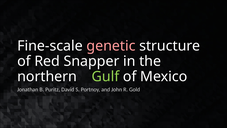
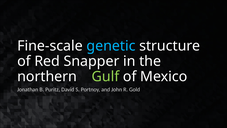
genetic colour: pink -> light blue
